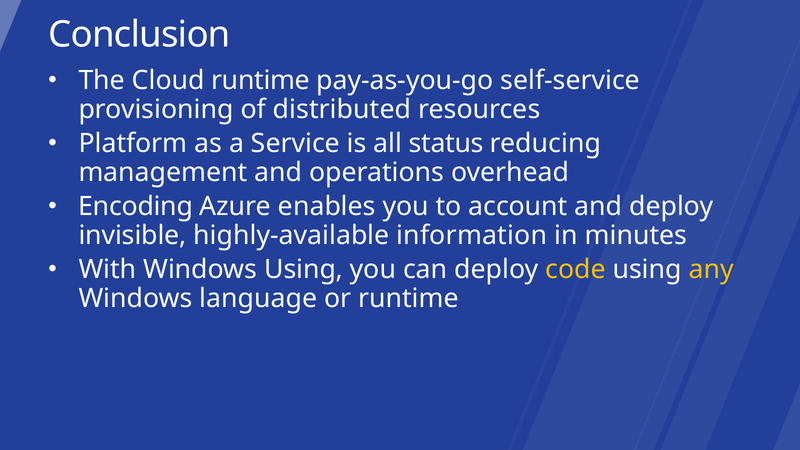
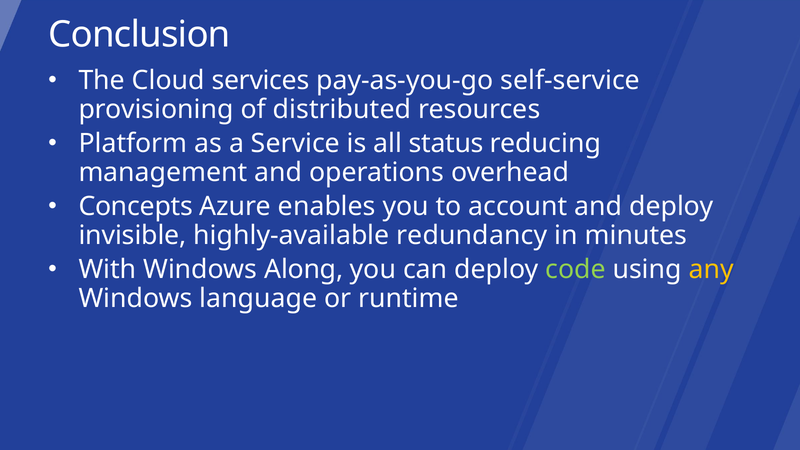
Cloud runtime: runtime -> services
Encoding: Encoding -> Concepts
information: information -> redundancy
Windows Using: Using -> Along
code colour: yellow -> light green
